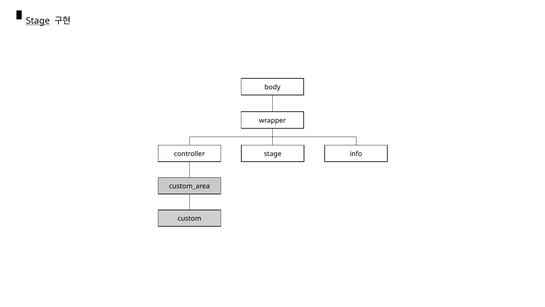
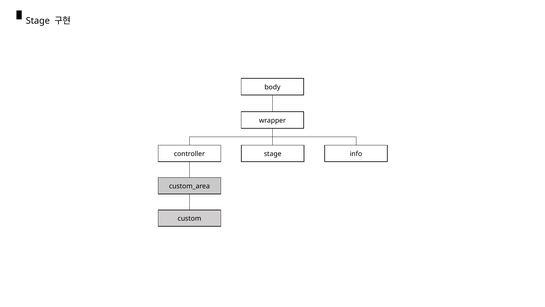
Stage at (38, 21) underline: present -> none
